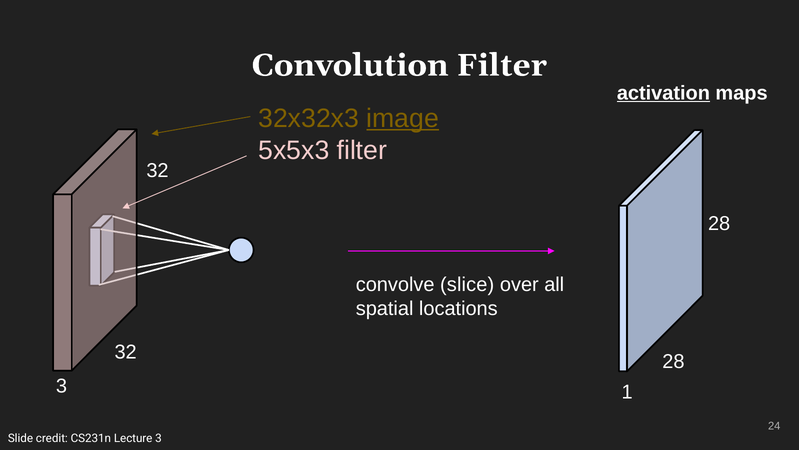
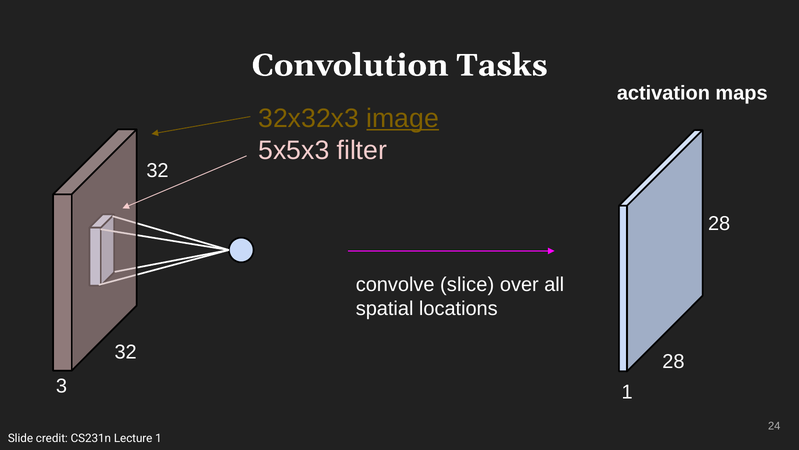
Convolution Filter: Filter -> Tasks
activation underline: present -> none
Lecture 3: 3 -> 1
